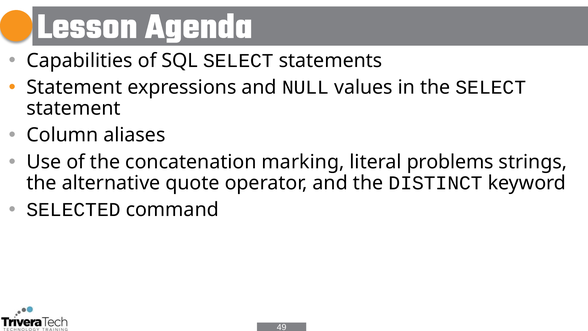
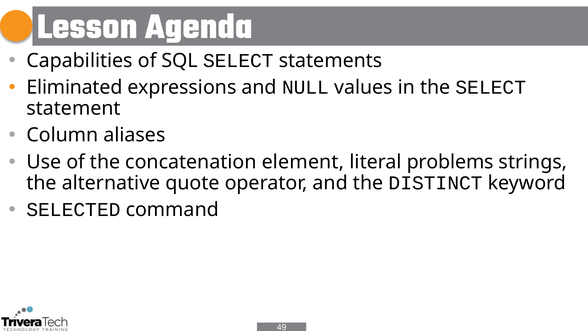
Statement at (74, 87): Statement -> Eliminated
marking: marking -> element
